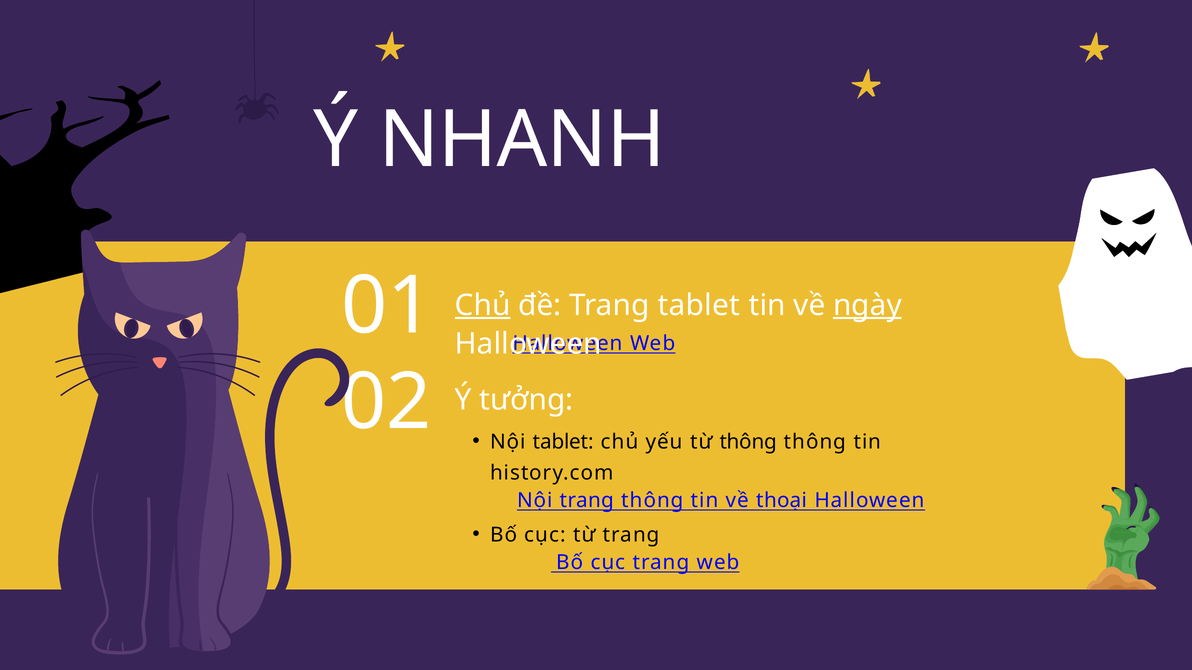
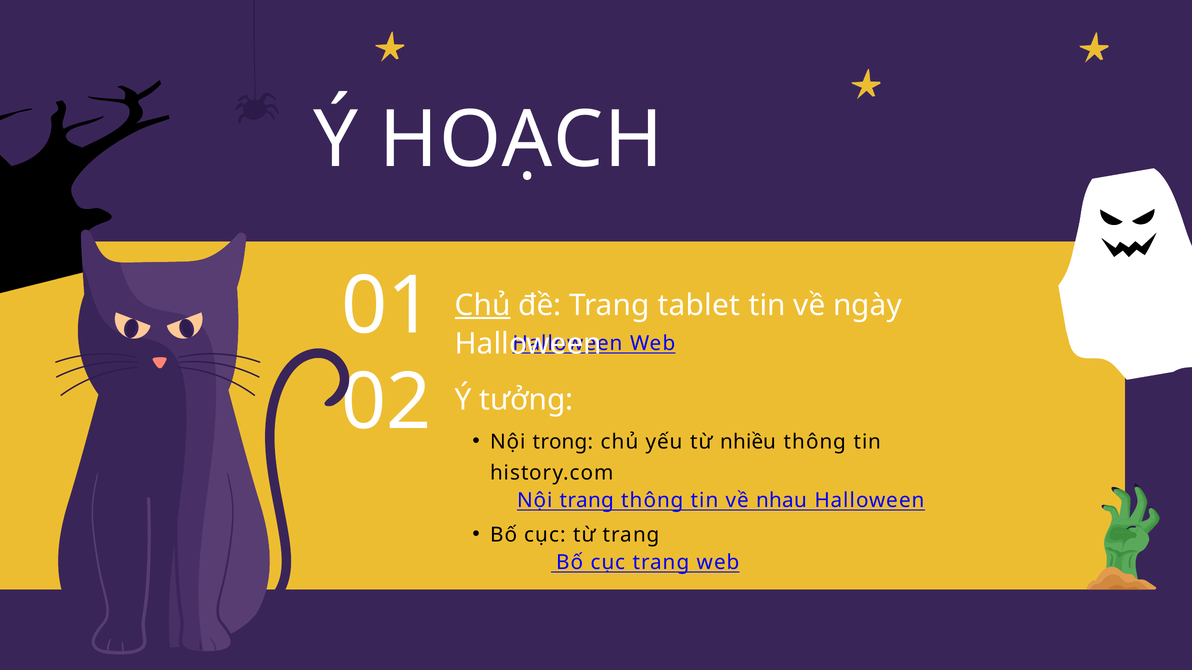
NHANH: NHANH -> HOẠCH
ngày underline: present -> none
Nội tablet: tablet -> trong
từ thông: thông -> nhiều
thoại: thoại -> nhau
